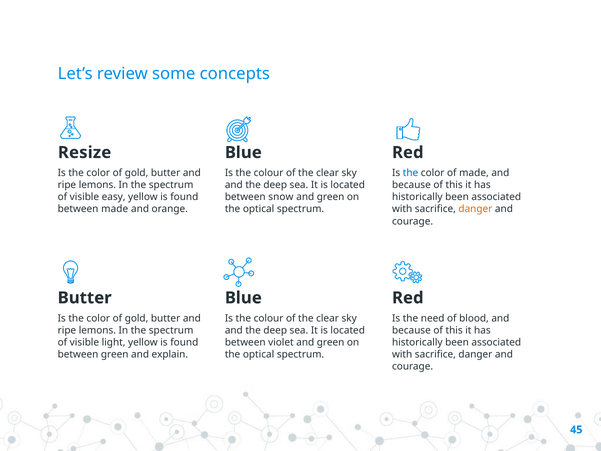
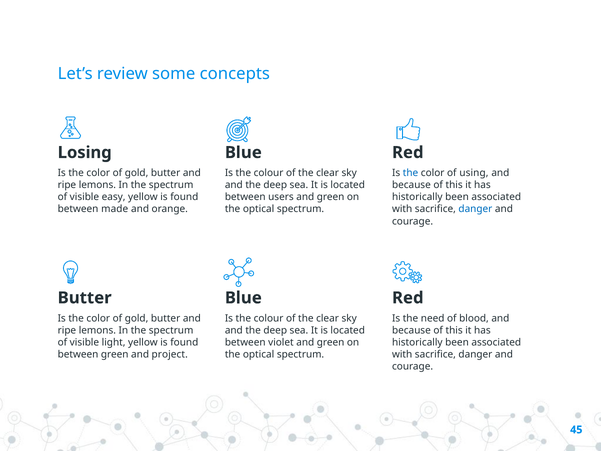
Resize: Resize -> Losing
of made: made -> using
snow: snow -> users
danger at (475, 209) colour: orange -> blue
explain: explain -> project
